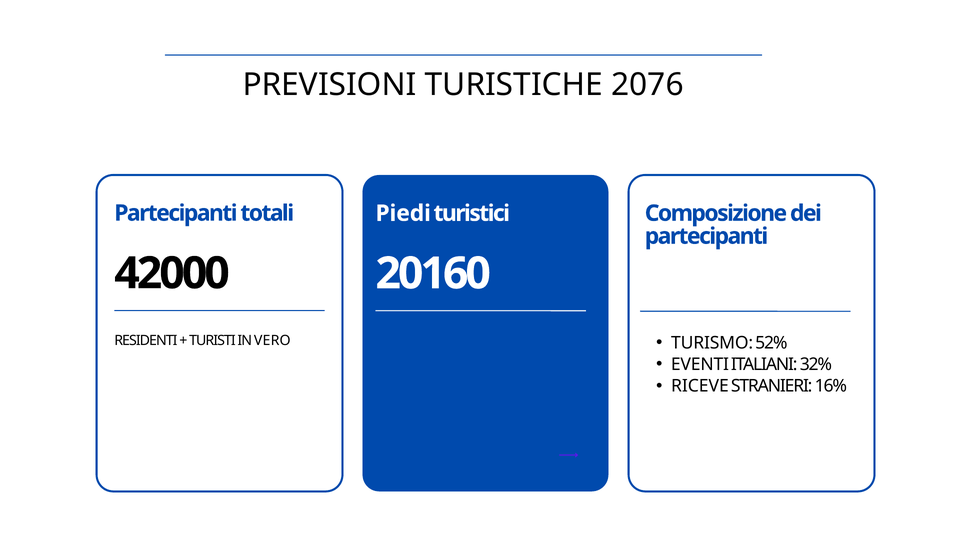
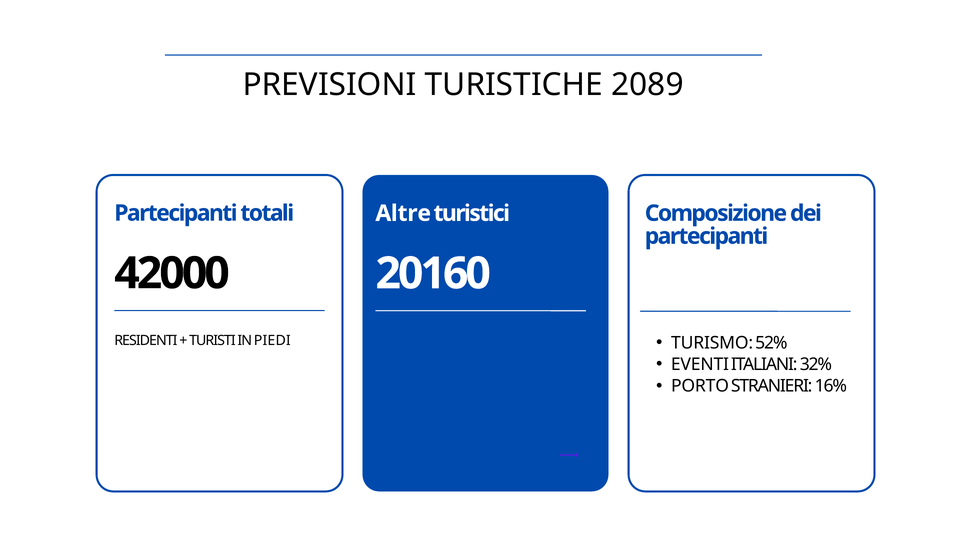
2076: 2076 -> 2089
Piedi: Piedi -> Altre
VERO: VERO -> PIEDI
RICEVE: RICEVE -> PORTO
